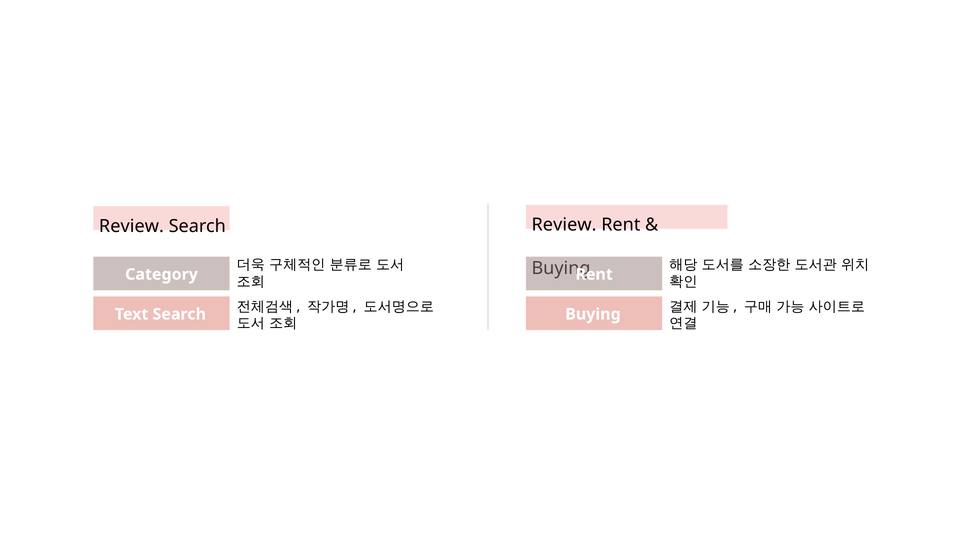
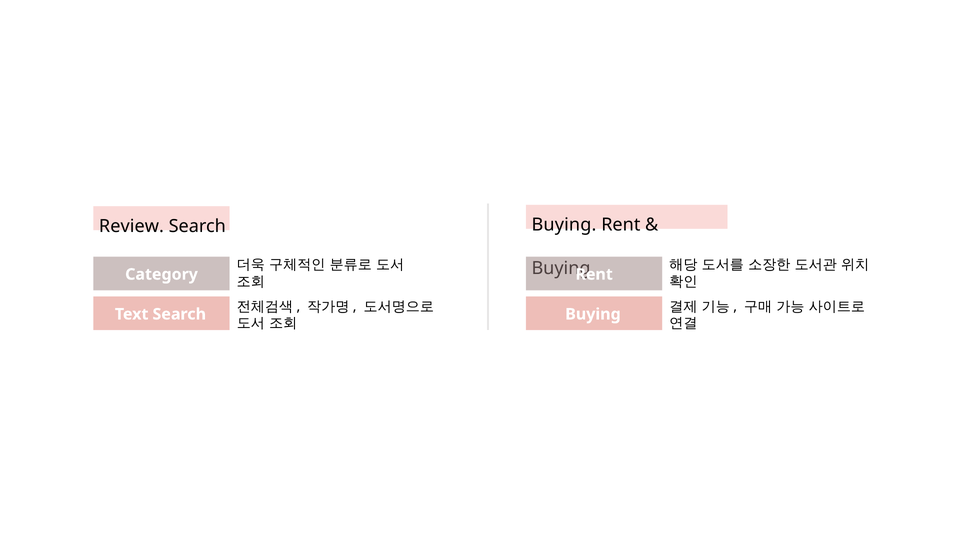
Review at (564, 225): Review -> Buying
